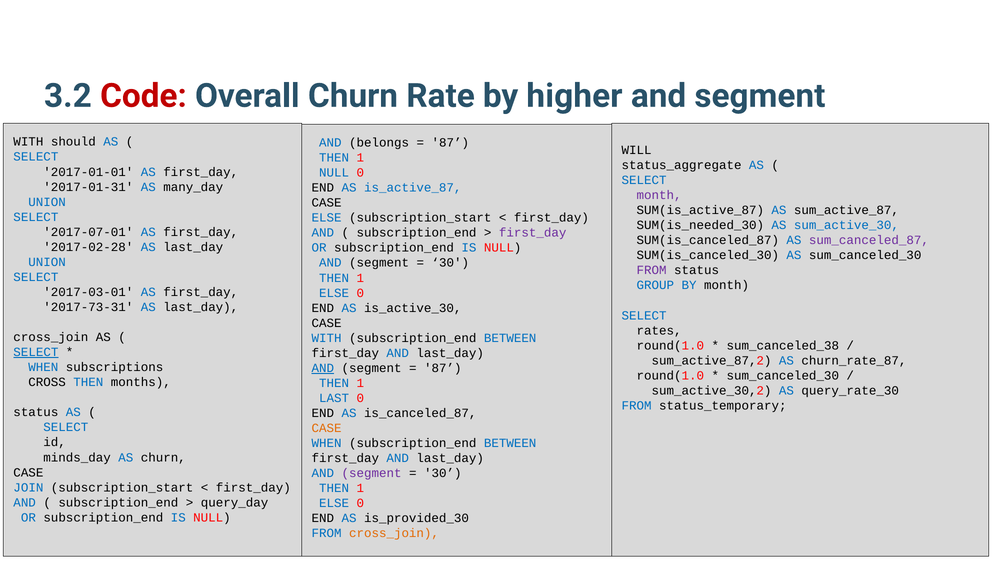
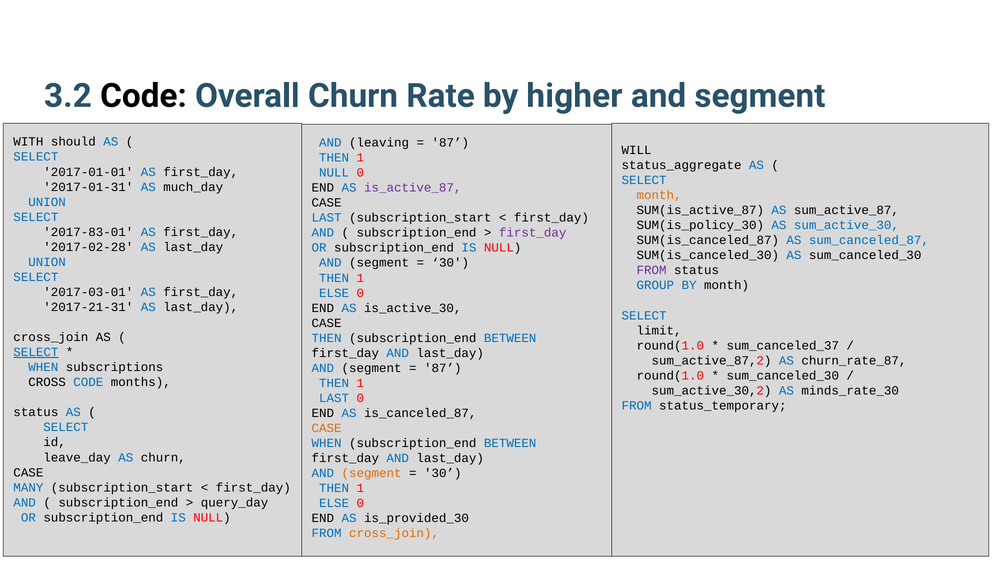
Code at (143, 96) colour: red -> black
belongs: belongs -> leaving
many_day: many_day -> much_day
is_active_87 colour: blue -> purple
month at (659, 195) colour: purple -> orange
ELSE at (327, 218): ELSE -> LAST
SUM(is_needed_30: SUM(is_needed_30 -> SUM(is_policy_30
2017-07-01: 2017-07-01 -> 2017-83-01
sum_canceled_87 colour: purple -> blue
2017-73-31: 2017-73-31 -> 2017-21-31
rates: rates -> limit
WITH at (327, 338): WITH -> THEN
sum_canceled_38: sum_canceled_38 -> sum_canceled_37
AND at (323, 368) underline: present -> none
CROSS THEN: THEN -> CODE
query_rate_30: query_rate_30 -> minds_rate_30
minds_day: minds_day -> leave_day
segment at (372, 473) colour: purple -> orange
JOIN: JOIN -> MANY
